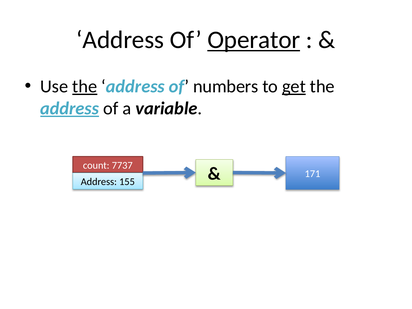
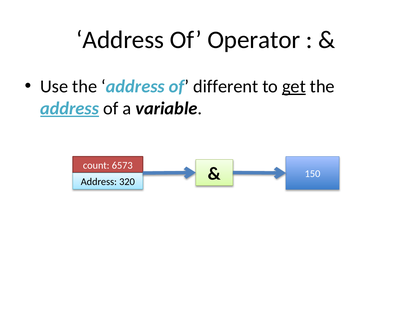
Operator underline: present -> none
the at (85, 86) underline: present -> none
numbers: numbers -> different
7737: 7737 -> 6573
155: 155 -> 320
171: 171 -> 150
